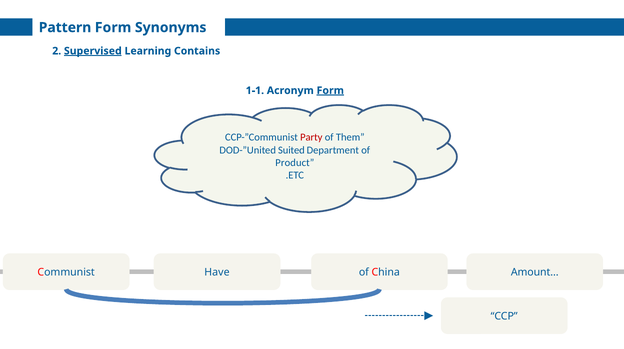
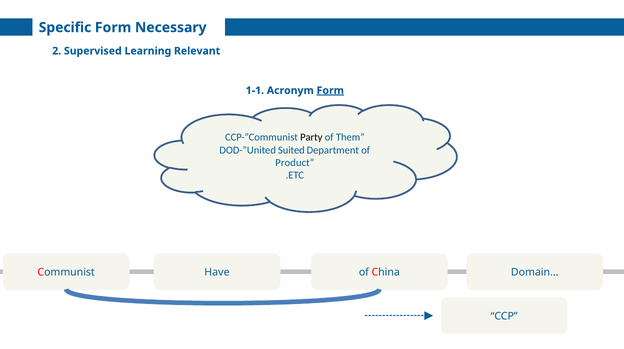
Pattern: Pattern -> Specific
Synonyms: Synonyms -> Necessary
Supervised underline: present -> none
Contains: Contains -> Relevant
Party colour: red -> black
Amount…: Amount… -> Domain…
